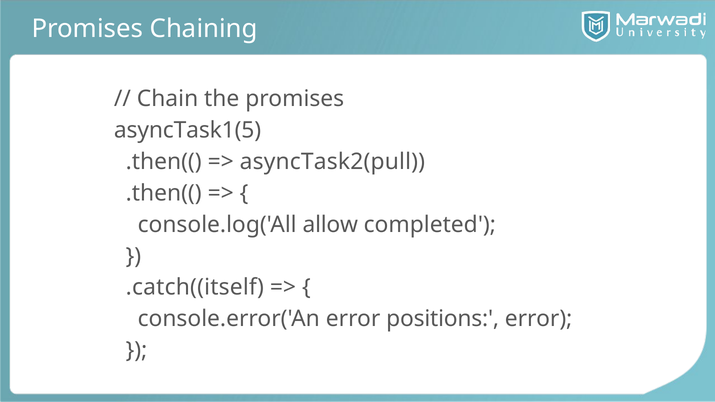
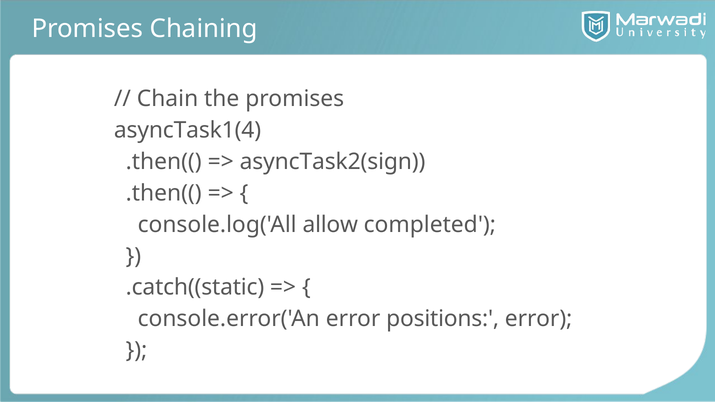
asyncTask1(5: asyncTask1(5 -> asyncTask1(4
asyncTask2(pull: asyncTask2(pull -> asyncTask2(sign
.catch((itself: .catch((itself -> .catch((static
